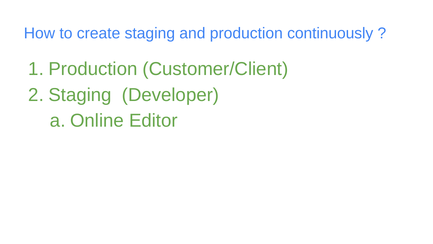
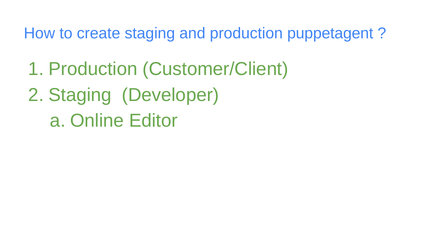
continuously: continuously -> puppetagent
